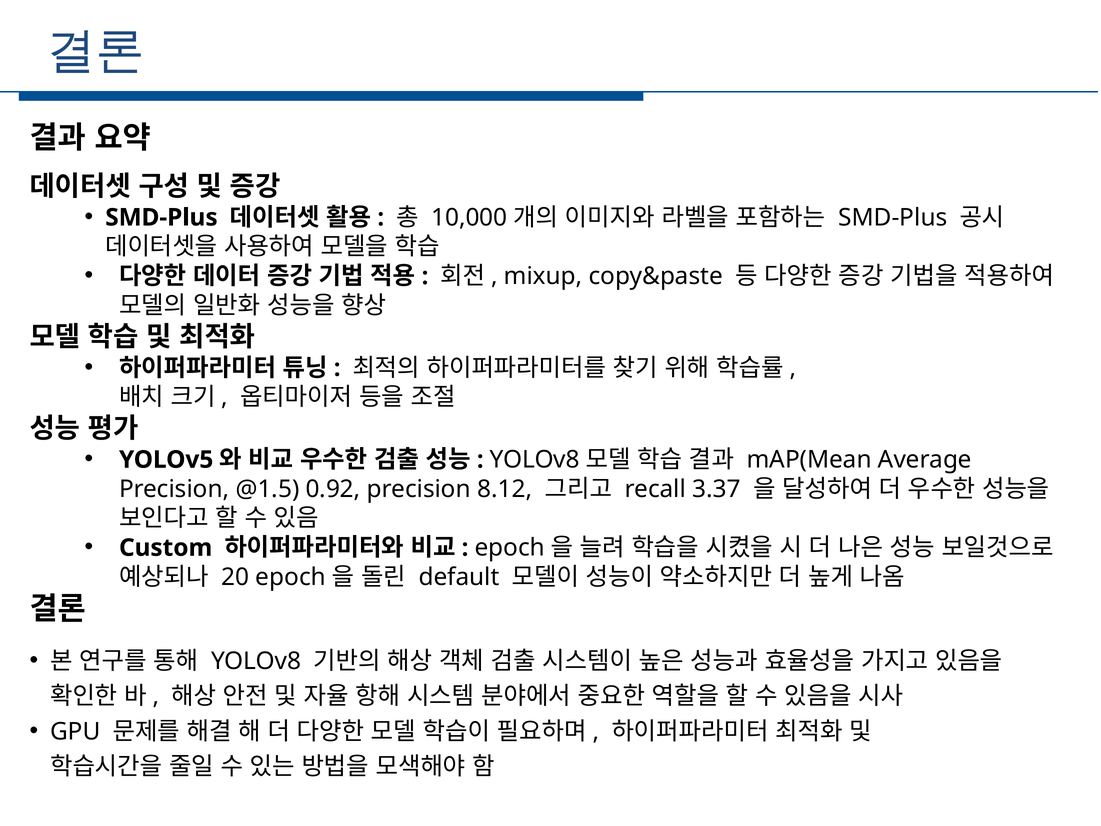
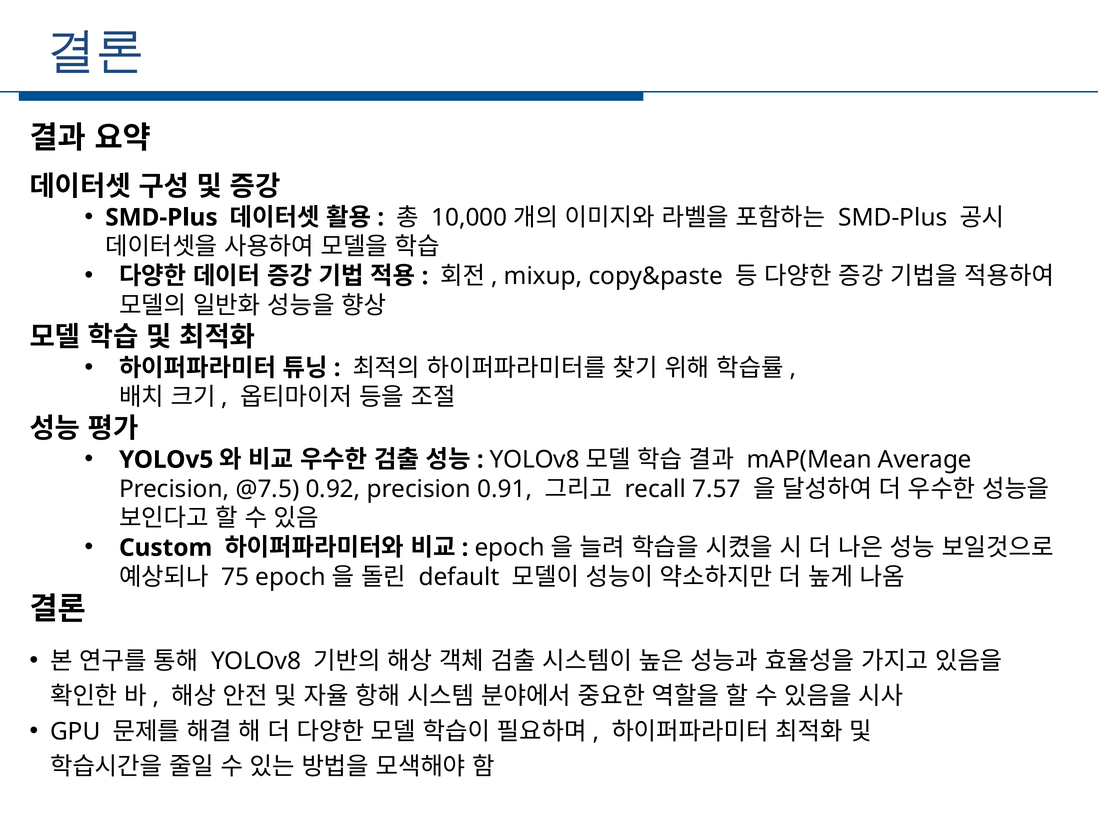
@1.5: @1.5 -> @7.5
8.12: 8.12 -> 0.91
3.37: 3.37 -> 7.57
20: 20 -> 75
